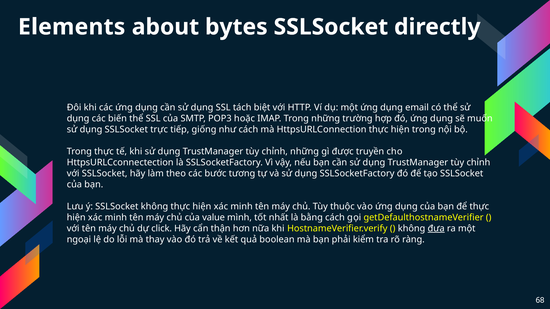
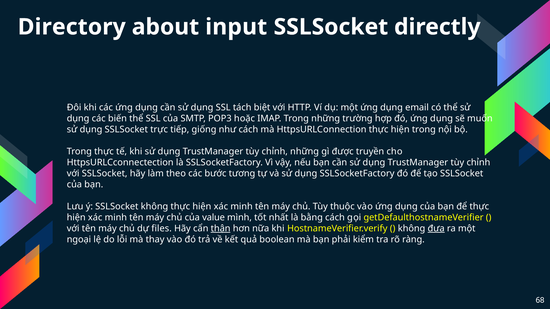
Elements: Elements -> Directory
bytes: bytes -> input
click: click -> files
thận underline: none -> present
